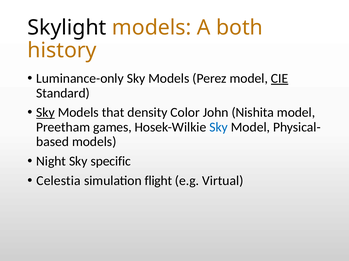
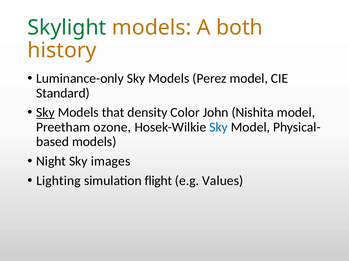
Skylight colour: black -> green
CIE underline: present -> none
games: games -> ozone
specific: specific -> images
Celestia: Celestia -> Lighting
Virtual: Virtual -> Values
